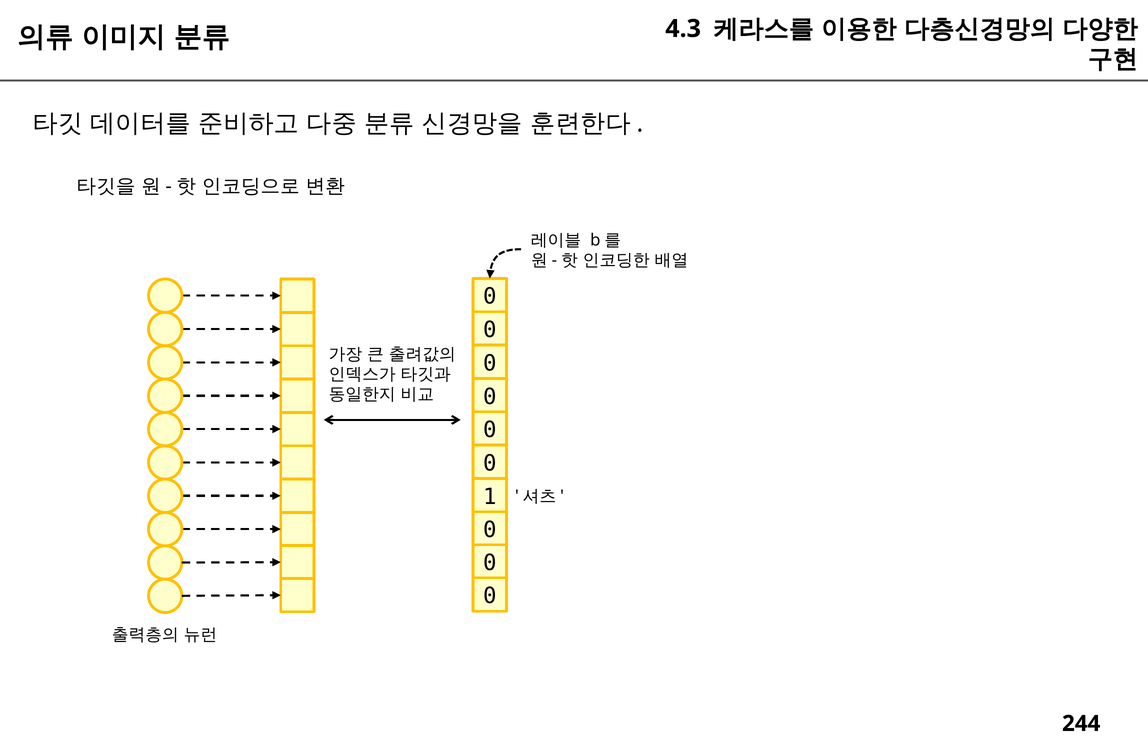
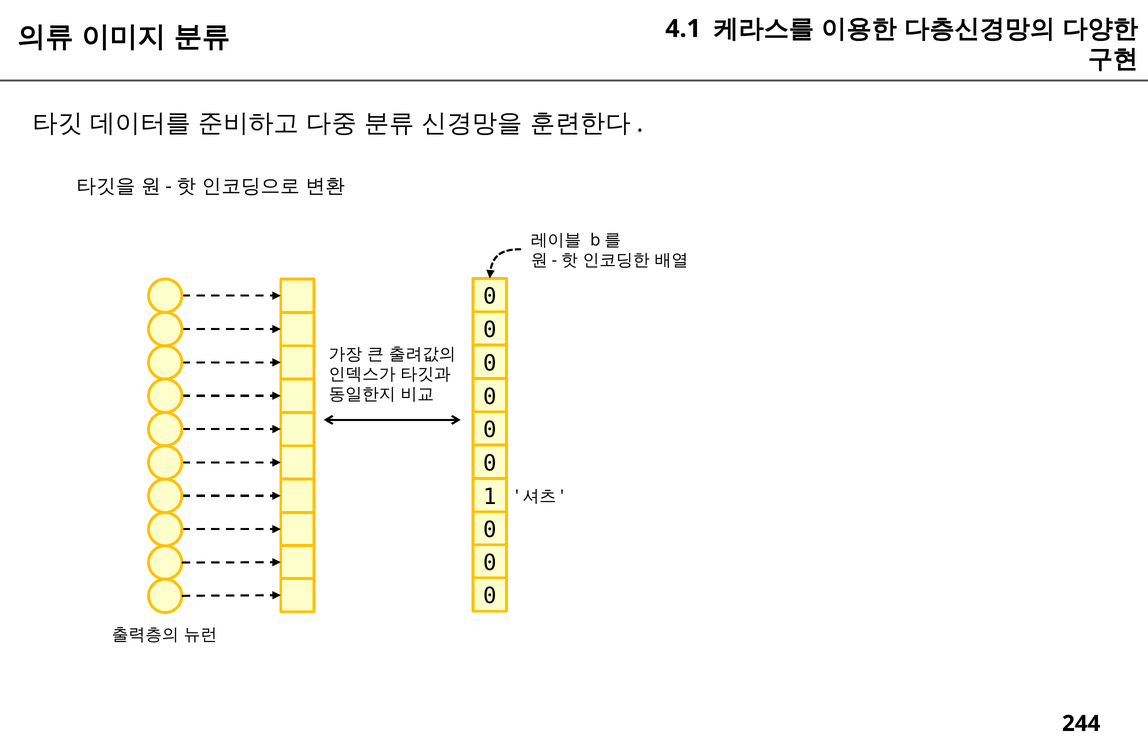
4.3: 4.3 -> 4.1
